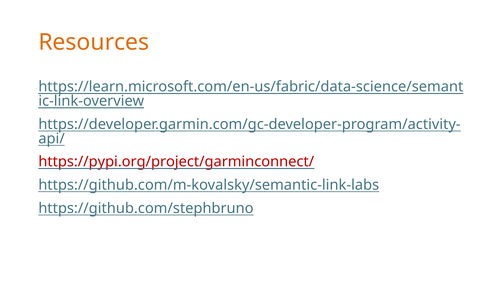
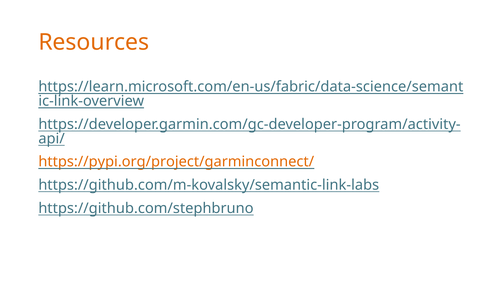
https://pypi.org/project/garminconnect/ colour: red -> orange
